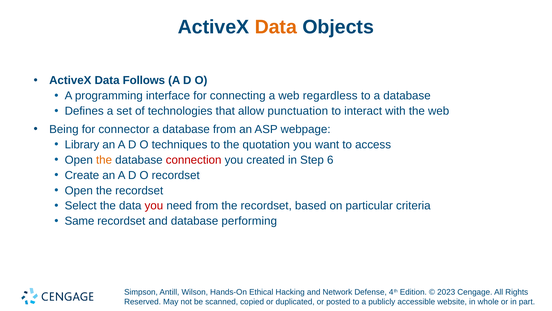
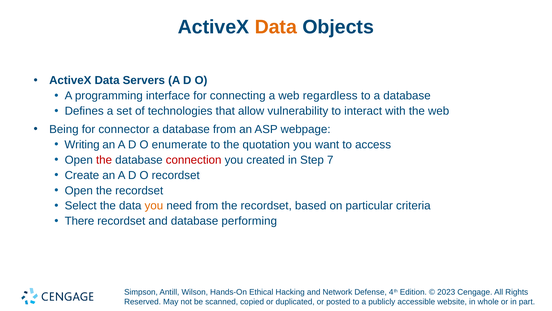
Follows: Follows -> Servers
punctuation: punctuation -> vulnerability
Library: Library -> Writing
techniques: techniques -> enumerate
the at (104, 160) colour: orange -> red
6: 6 -> 7
you at (154, 206) colour: red -> orange
Same: Same -> There
